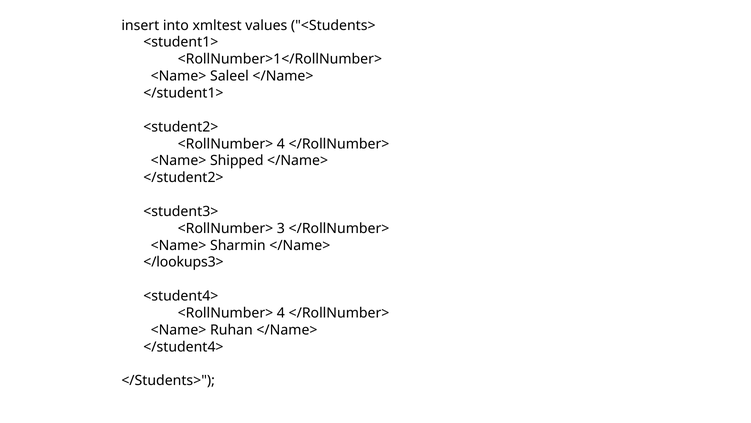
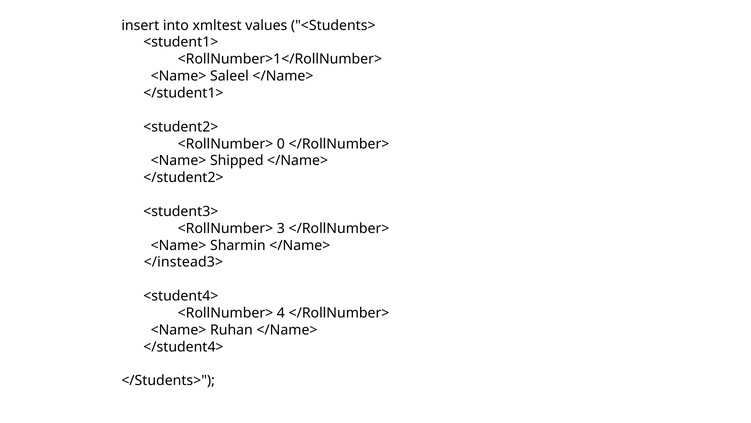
4 at (281, 144): 4 -> 0
</lookups3>: </lookups3> -> </instead3>
